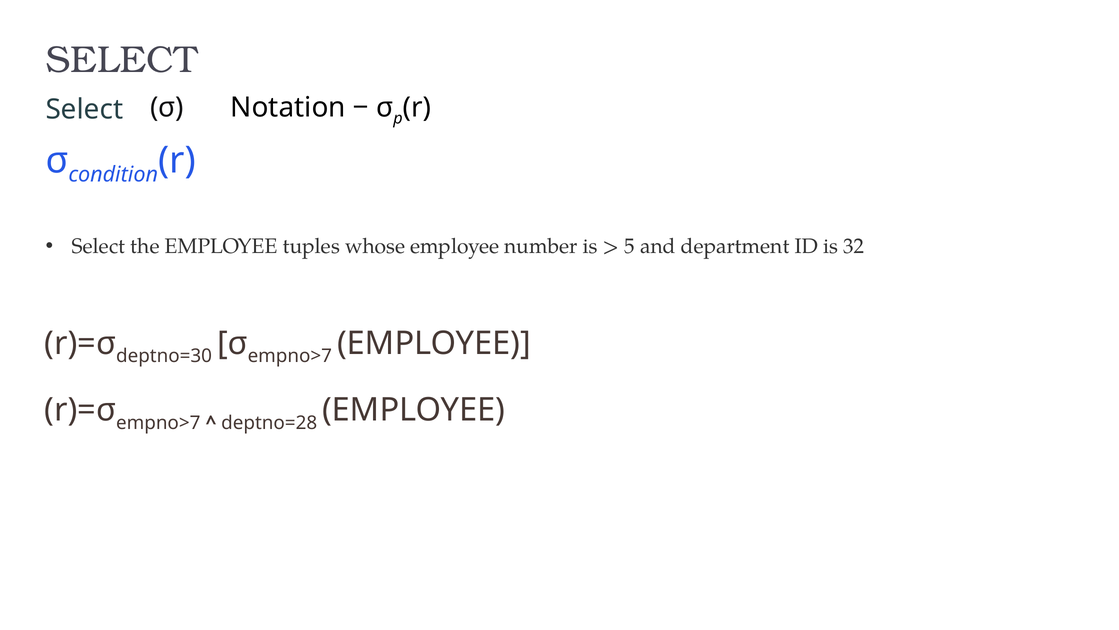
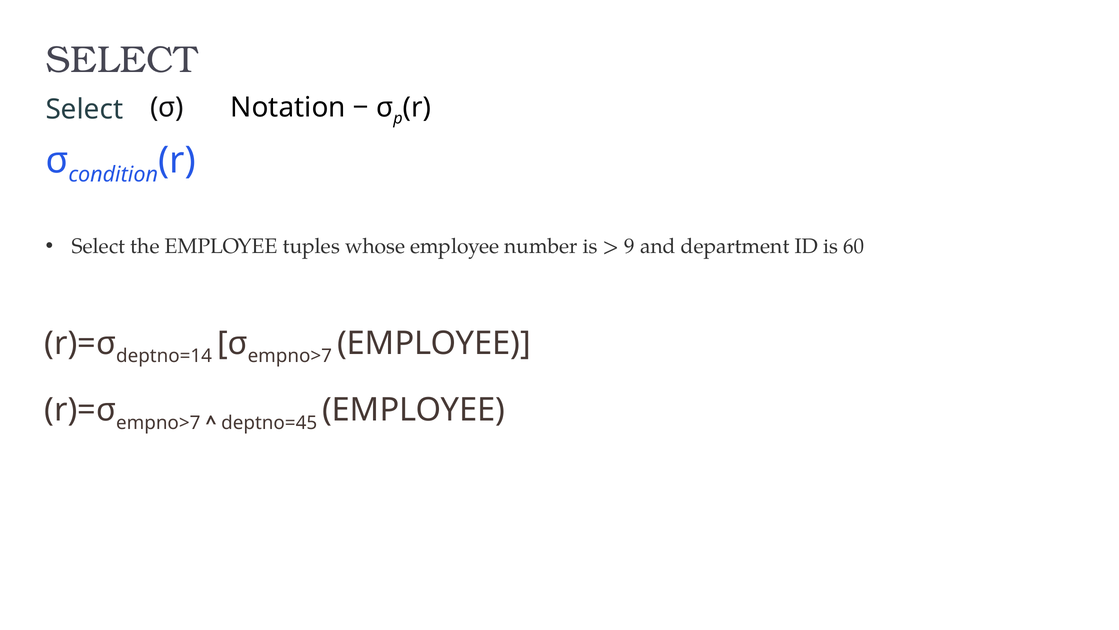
5: 5 -> 9
32: 32 -> 60
deptno=30: deptno=30 -> deptno=14
deptno=28: deptno=28 -> deptno=45
